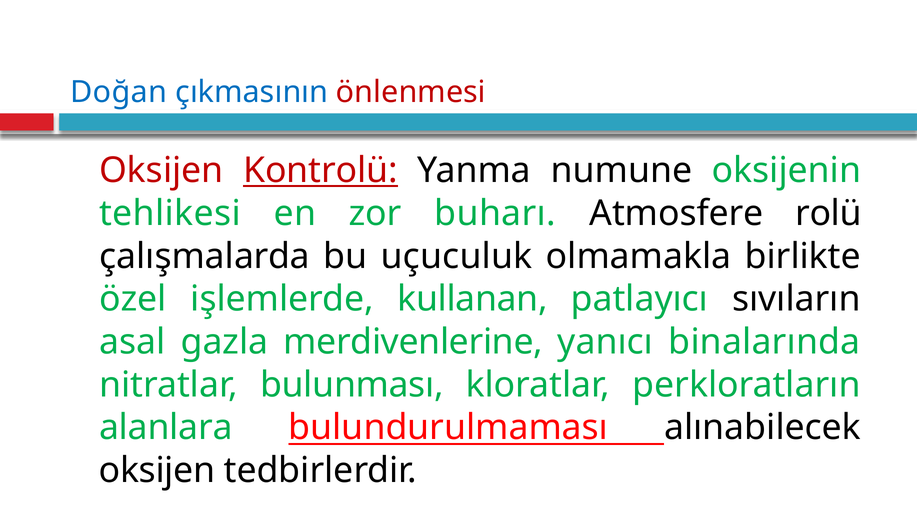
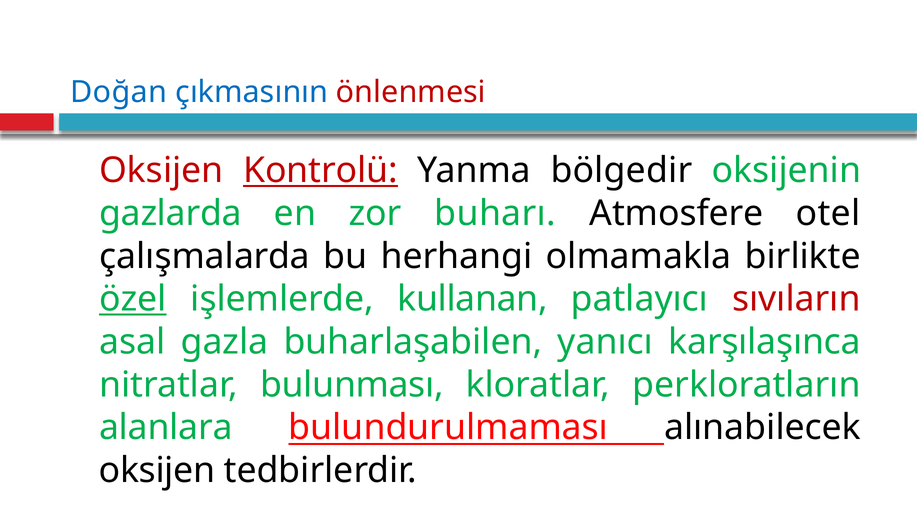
numune: numune -> bölgedir
tehlikesi: tehlikesi -> gazlarda
rolü: rolü -> otel
uçuculuk: uçuculuk -> herhangi
özel underline: none -> present
sıvıların colour: black -> red
merdivenlerine: merdivenlerine -> buharlaşabilen
binalarında: binalarında -> karşılaşınca
